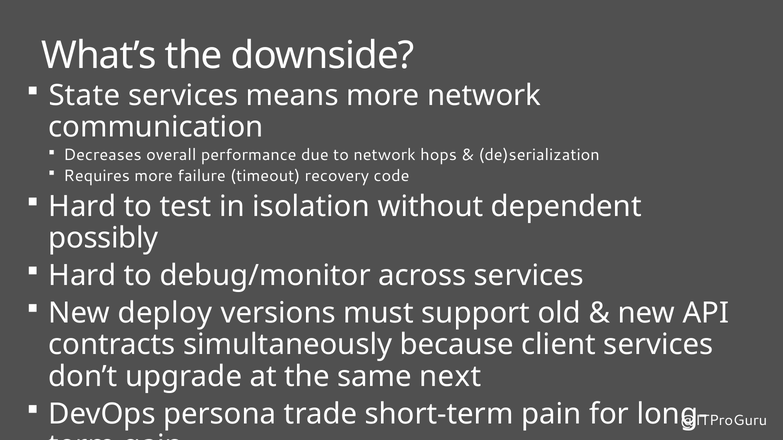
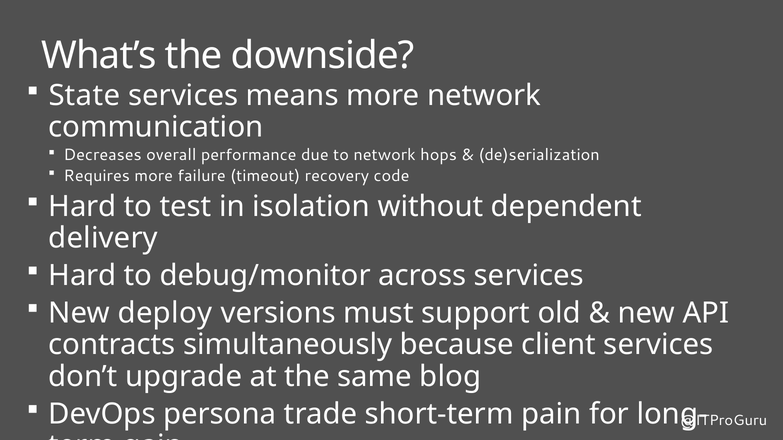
possibly: possibly -> delivery
next: next -> blog
